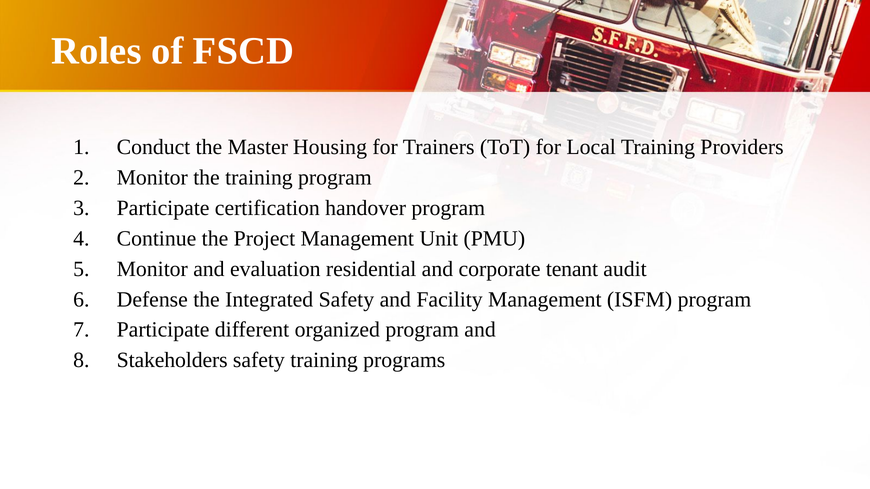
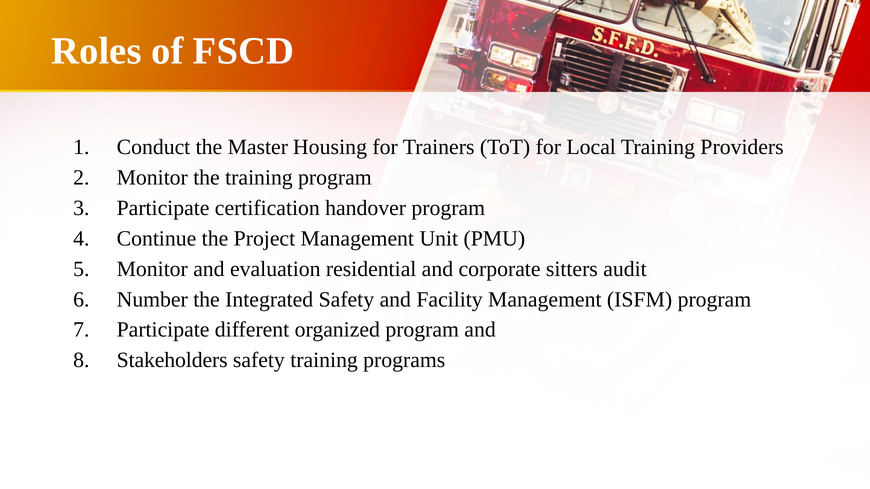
tenant: tenant -> sitters
Defense: Defense -> Number
